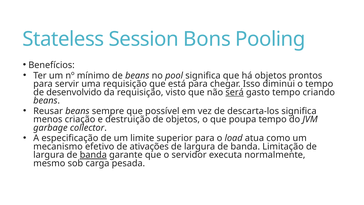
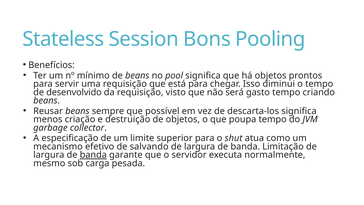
será underline: present -> none
load: load -> shut
ativações: ativações -> salvando
